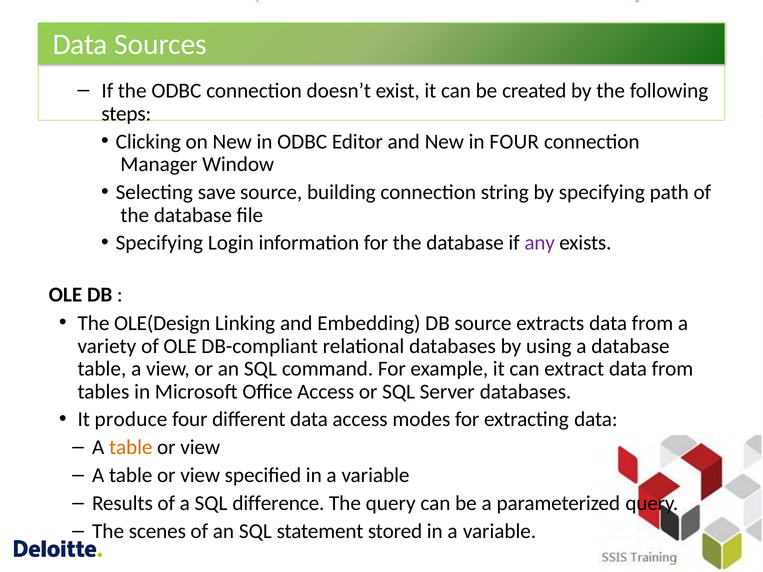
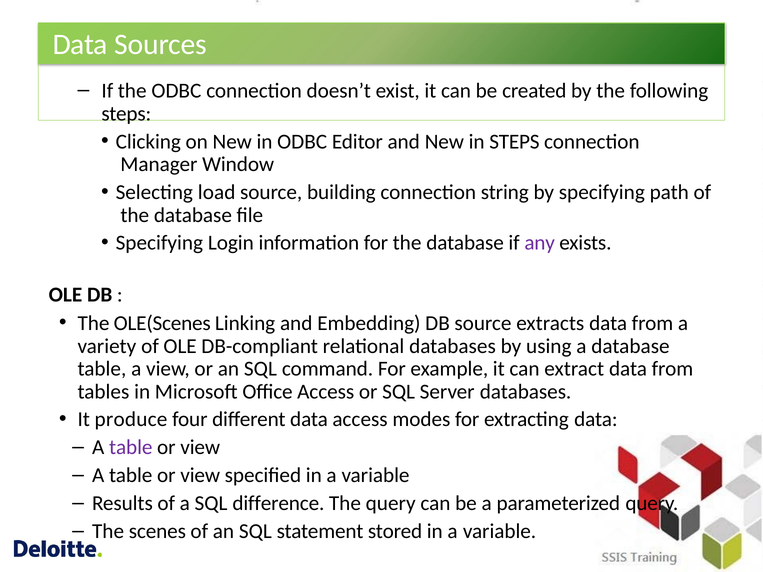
in FOUR: FOUR -> STEPS
save: save -> load
OLE(Design: OLE(Design -> OLE(Scenes
table at (131, 448) colour: orange -> purple
